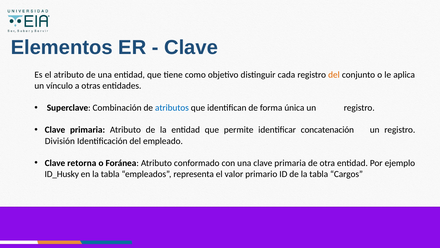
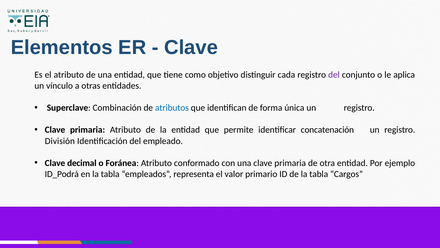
del at (334, 75) colour: orange -> purple
retorna: retorna -> decimal
ID_Husky: ID_Husky -> ID_Podrá
